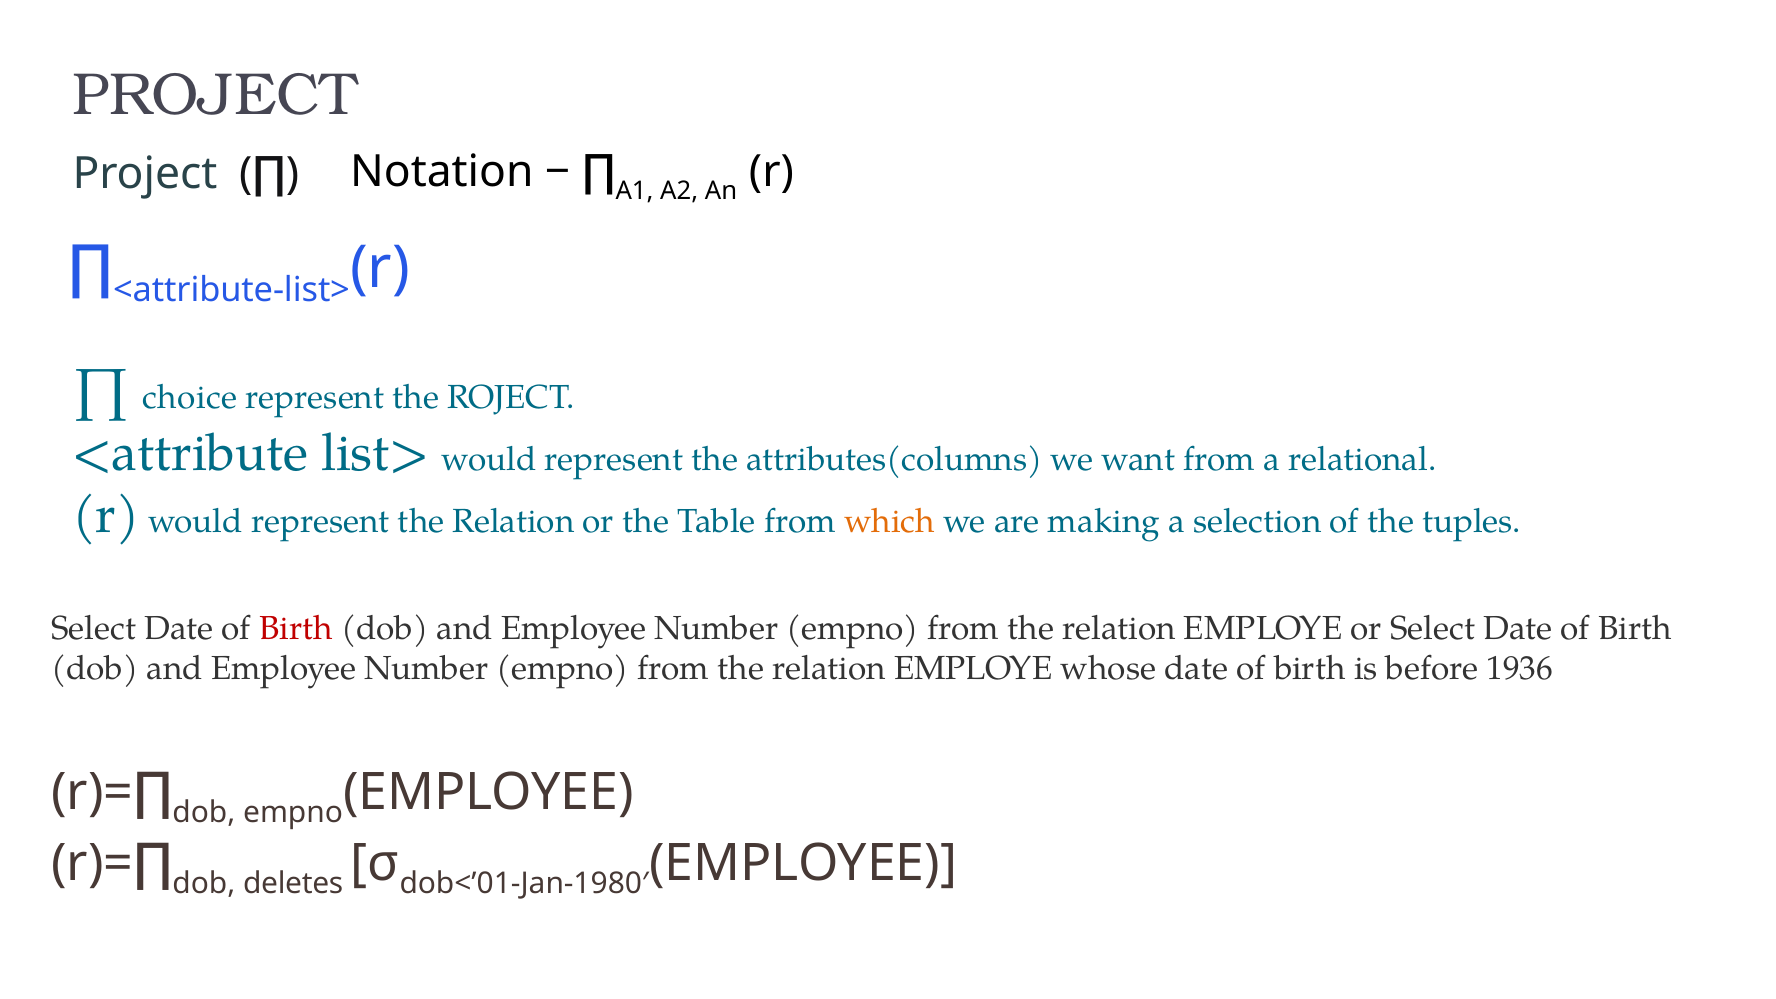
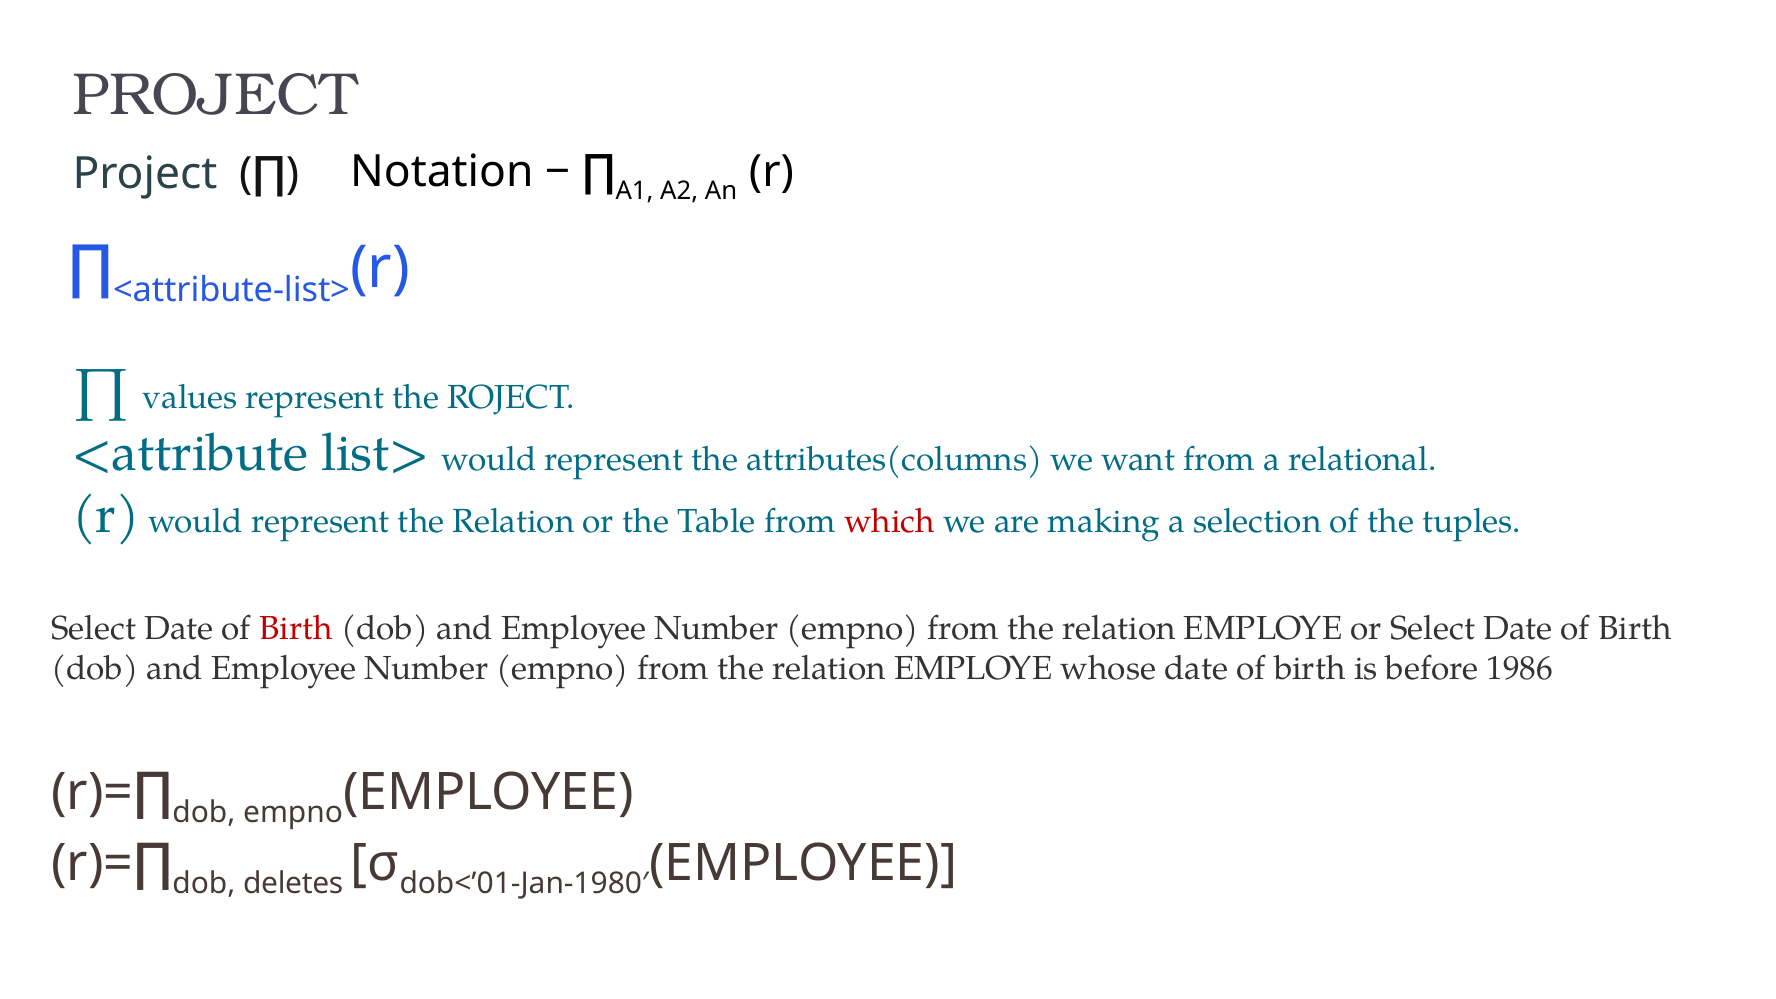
choice: choice -> values
which colour: orange -> red
1936: 1936 -> 1986
